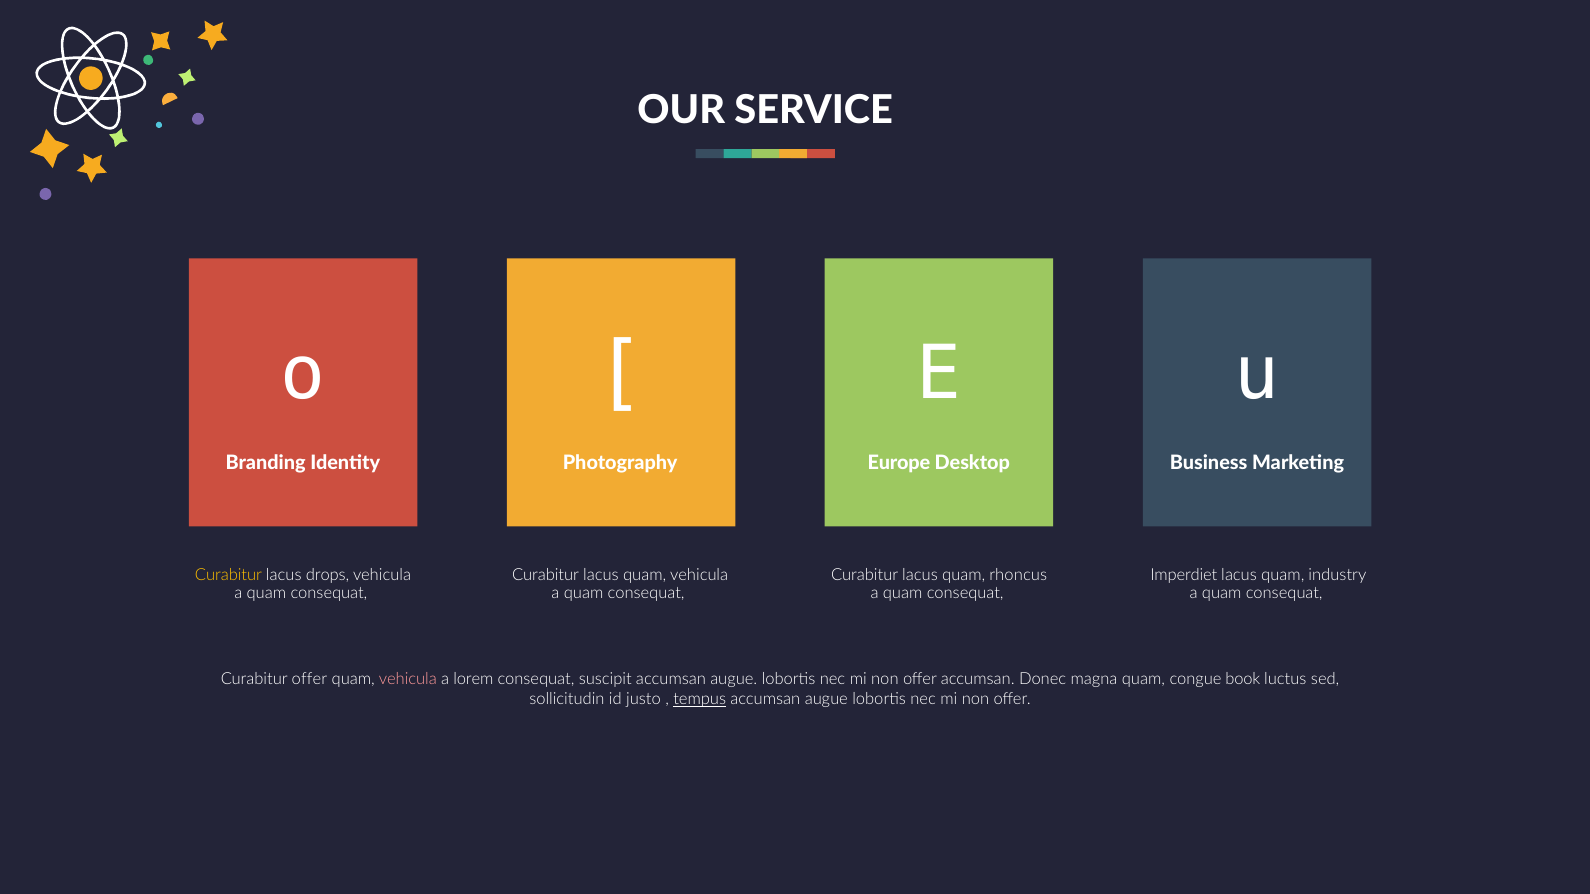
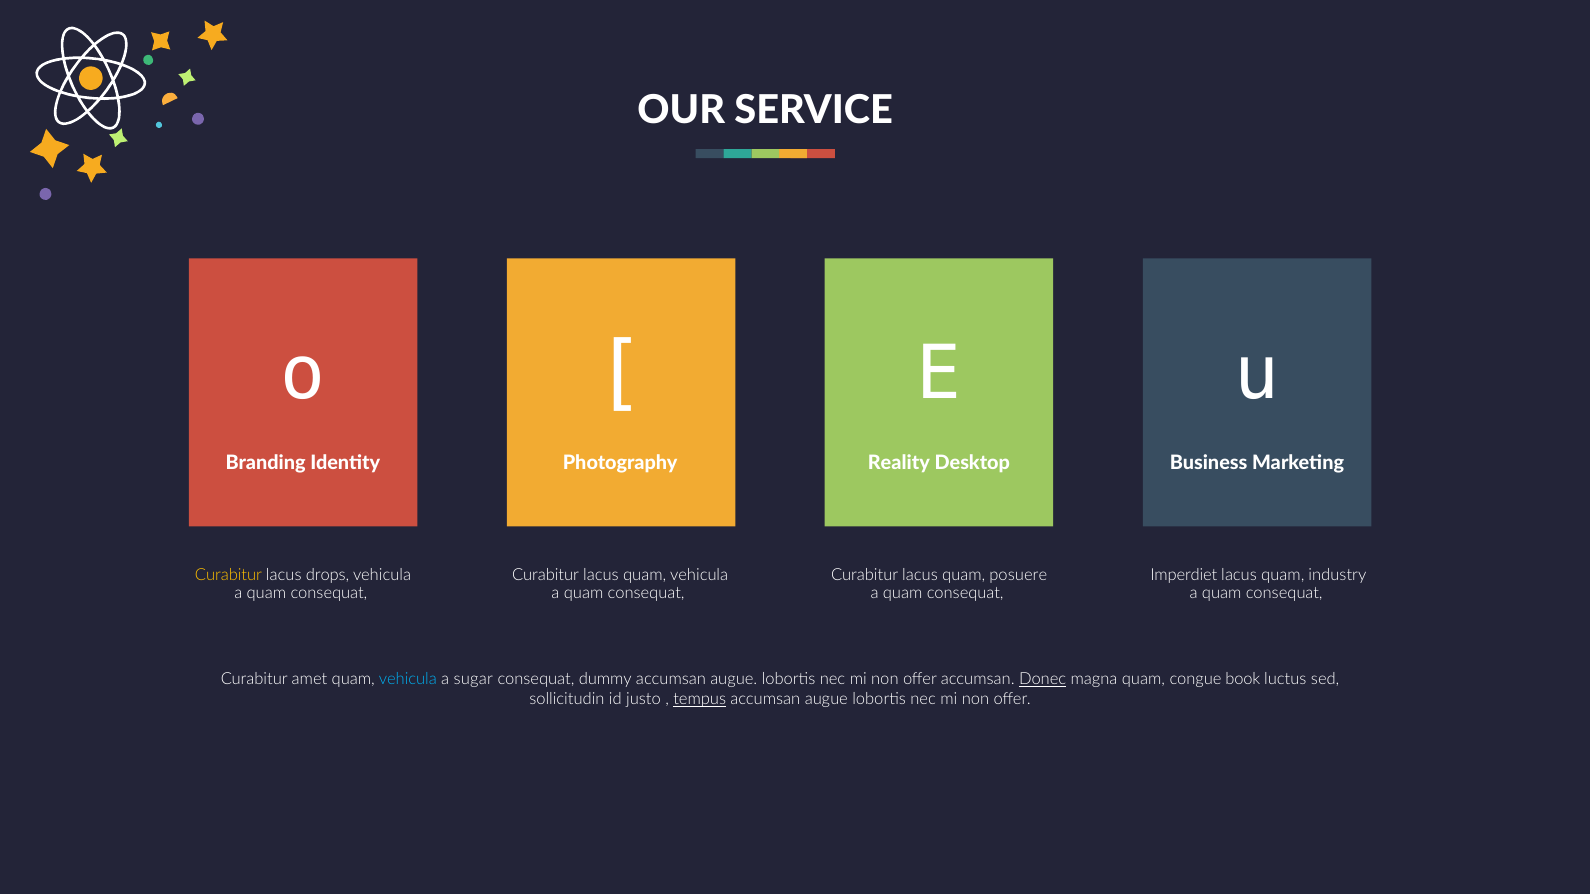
Europe: Europe -> Reality
rhoncus: rhoncus -> posuere
Curabitur offer: offer -> amet
vehicula at (408, 680) colour: pink -> light blue
lorem: lorem -> sugar
suscipit: suscipit -> dummy
Donec underline: none -> present
